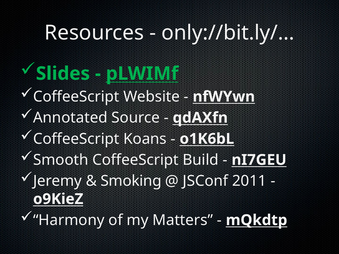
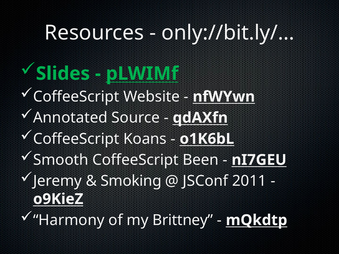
Build: Build -> Been
Matters: Matters -> Brittney
